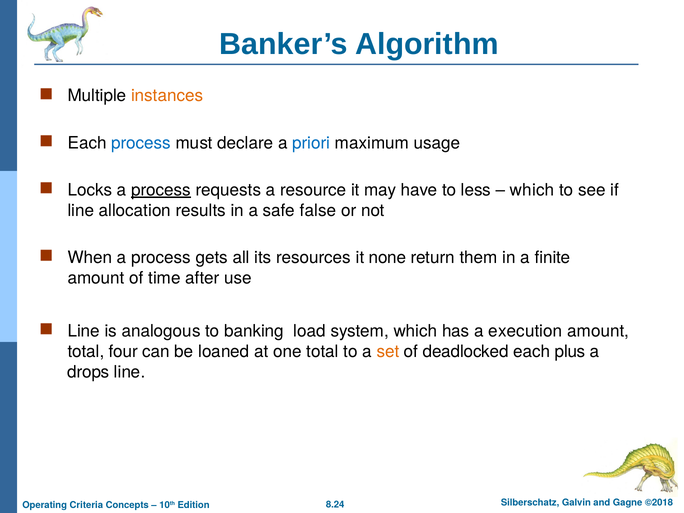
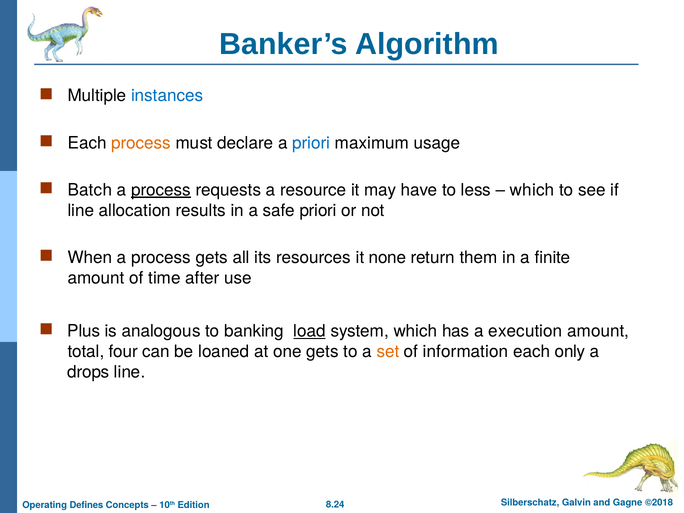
instances colour: orange -> blue
process at (141, 143) colour: blue -> orange
Locks: Locks -> Batch
safe false: false -> priori
Line at (84, 331): Line -> Plus
load underline: none -> present
one total: total -> gets
deadlocked: deadlocked -> information
plus: plus -> only
Criteria: Criteria -> Defines
